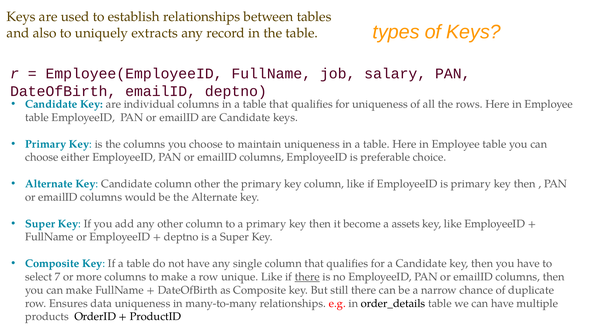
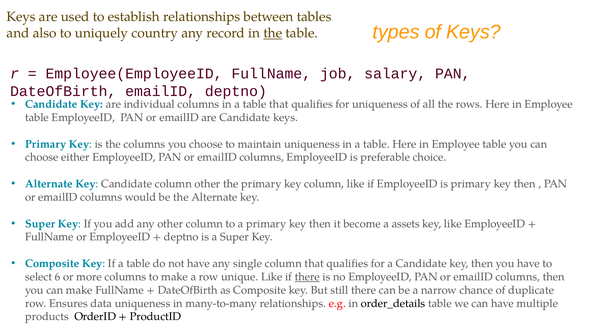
extracts: extracts -> country
the at (273, 33) underline: none -> present
7: 7 -> 6
